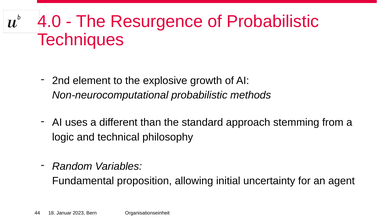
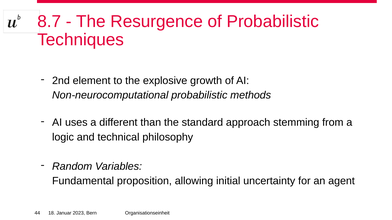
4.0: 4.0 -> 8.7
